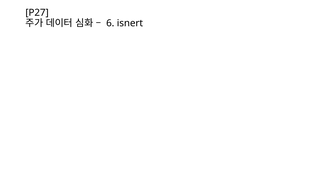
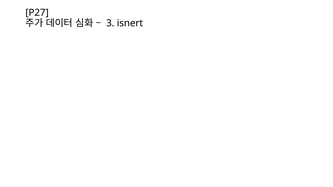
6: 6 -> 3
